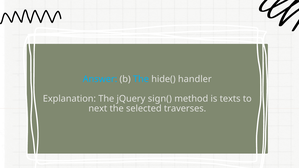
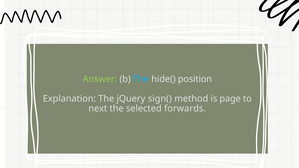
Answer colour: light blue -> light green
handler: handler -> position
texts: texts -> page
traverses: traverses -> forwards
